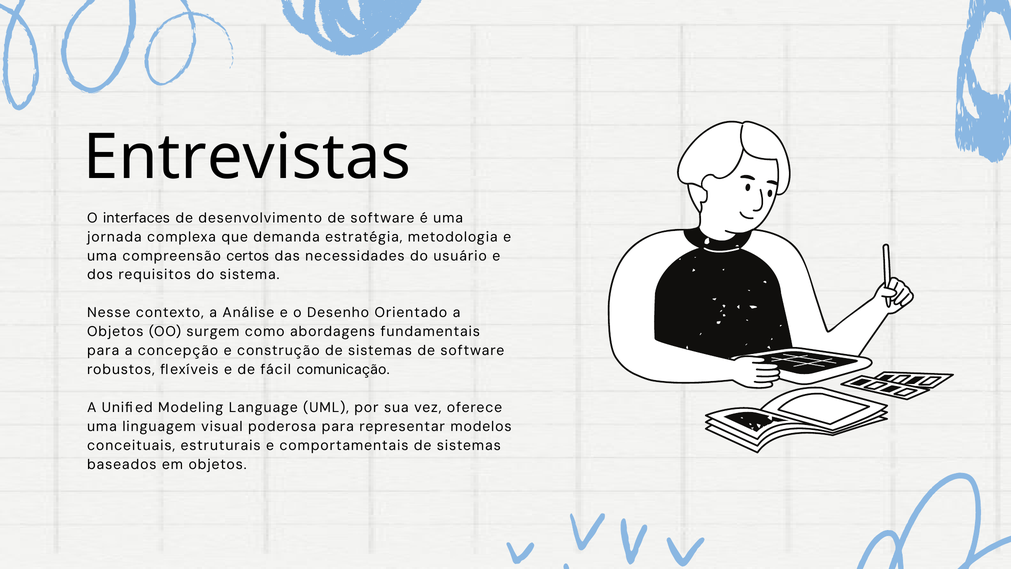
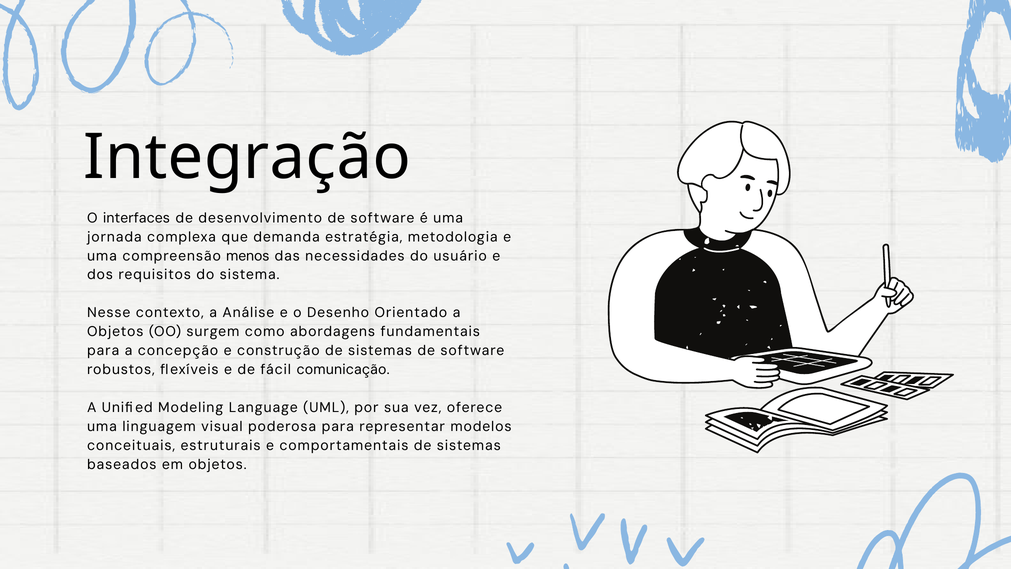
Entrevistas: Entrevistas -> Integração
certos: certos -> menos
